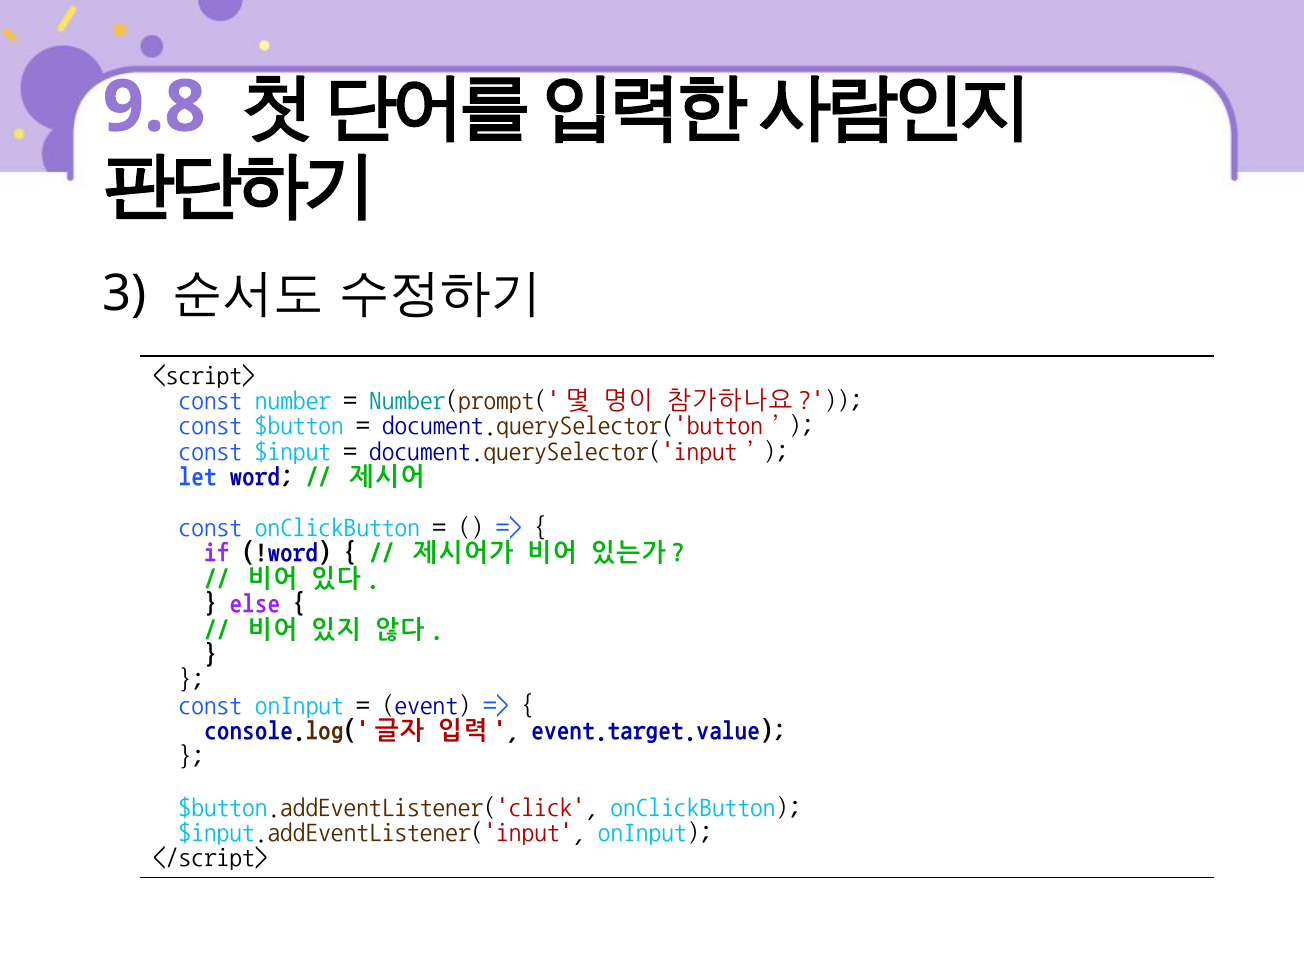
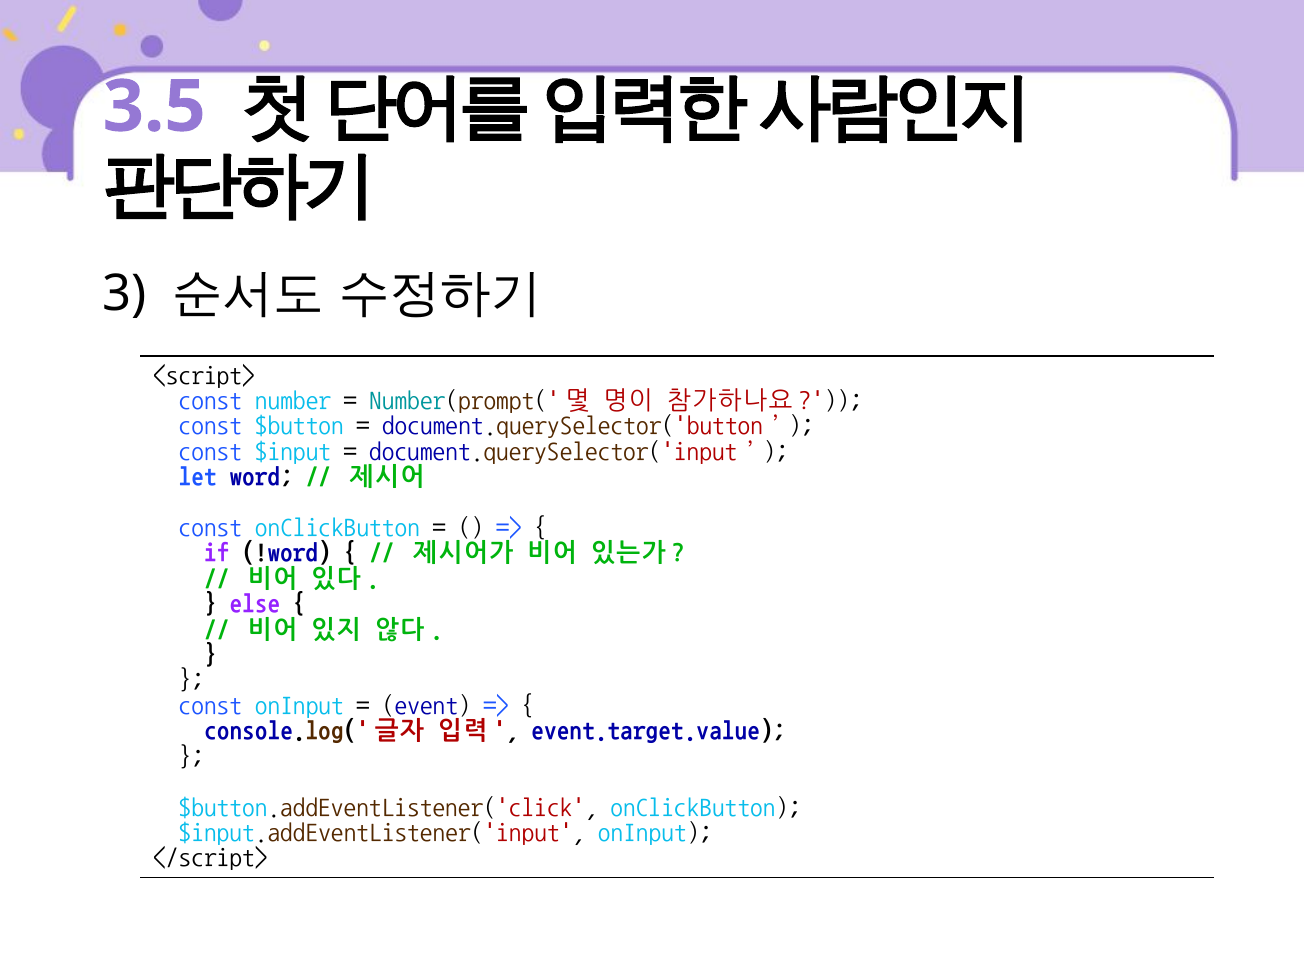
9.8: 9.8 -> 3.5
